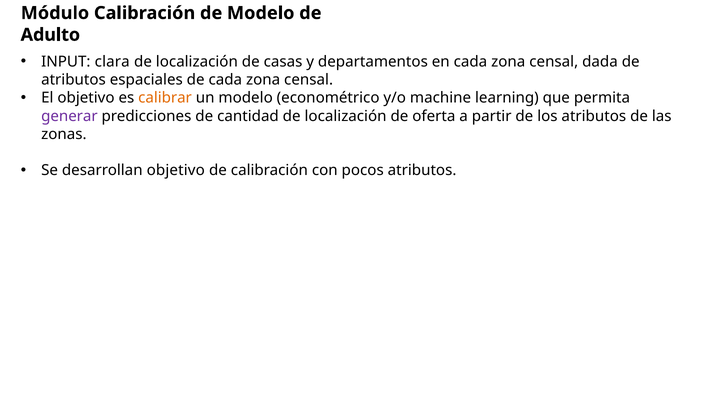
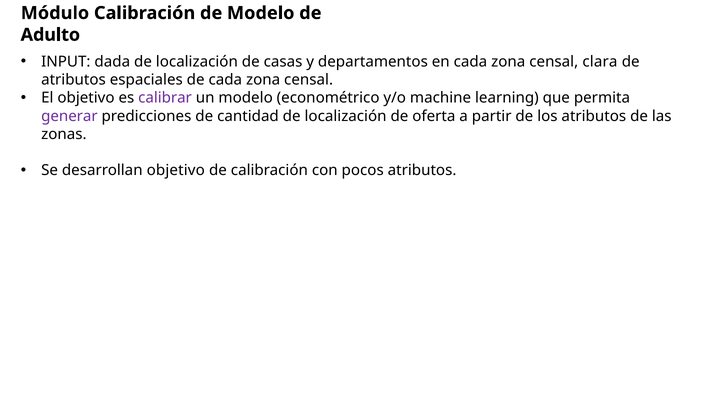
clara: clara -> dada
dada: dada -> clara
calibrar colour: orange -> purple
